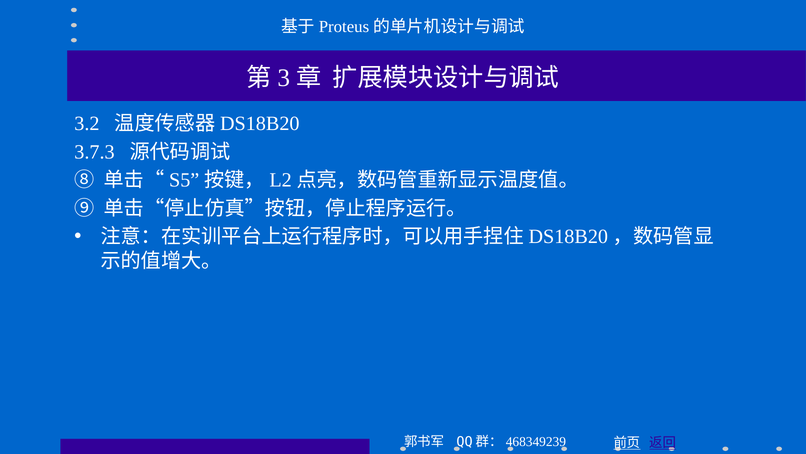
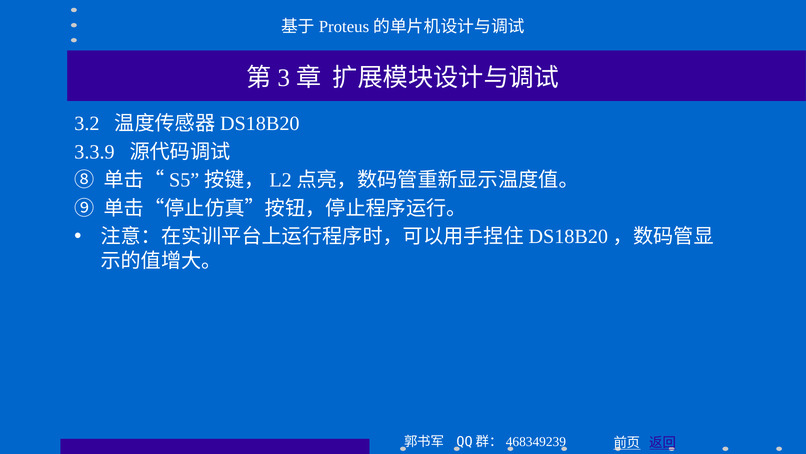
3.7.3: 3.7.3 -> 3.3.9
